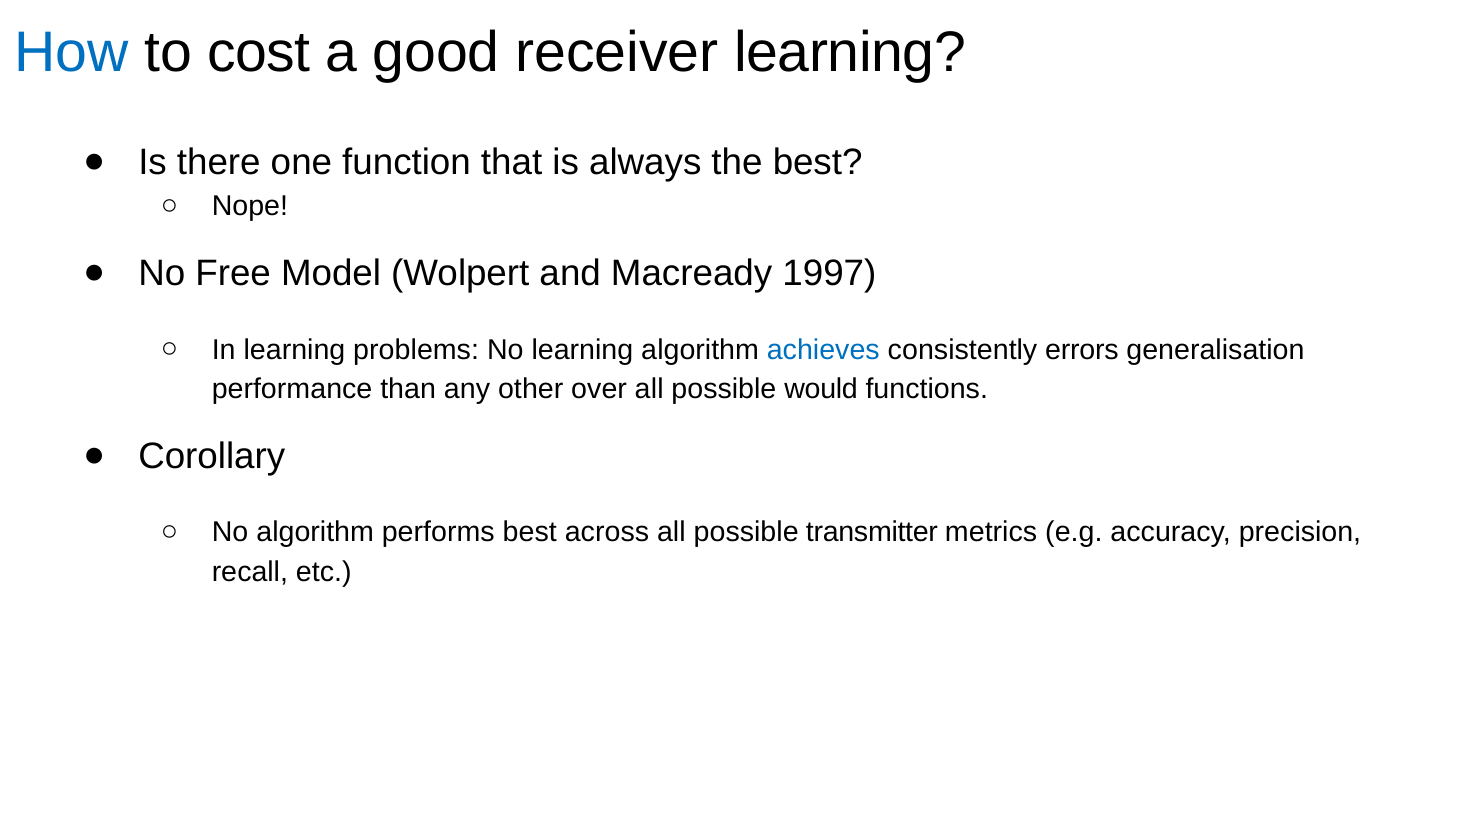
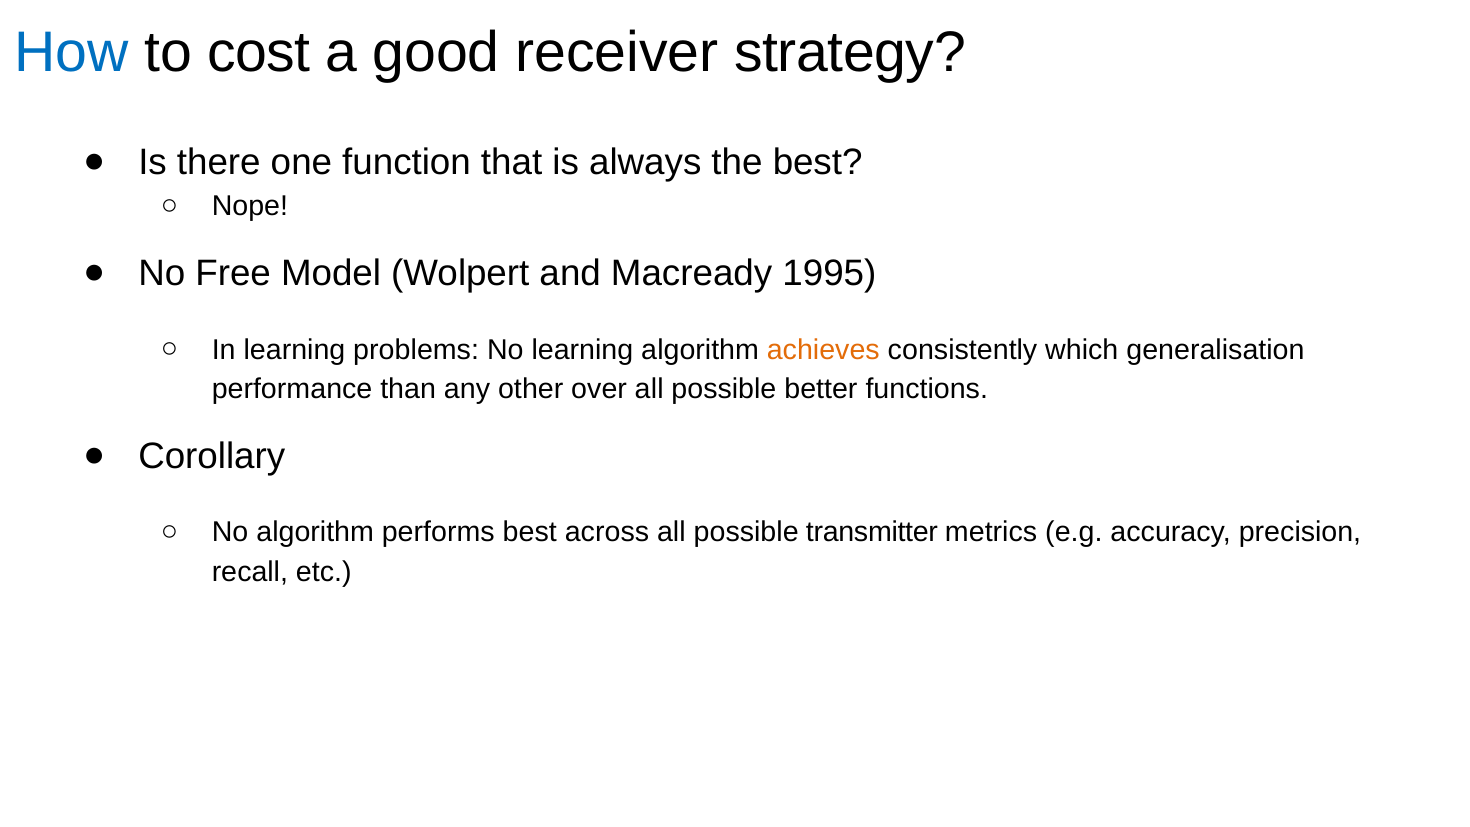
receiver learning: learning -> strategy
1997: 1997 -> 1995
achieves colour: blue -> orange
errors: errors -> which
would: would -> better
